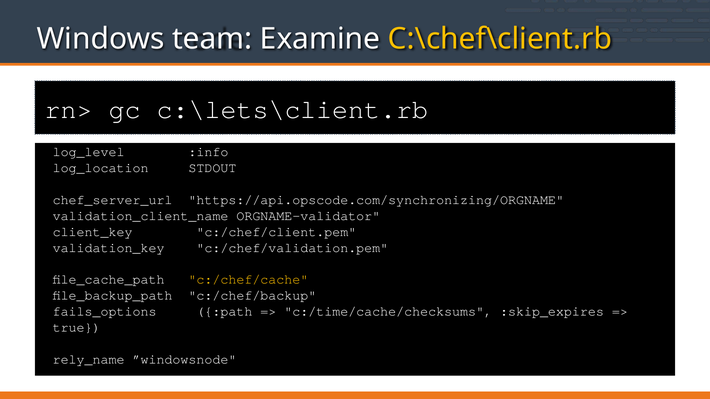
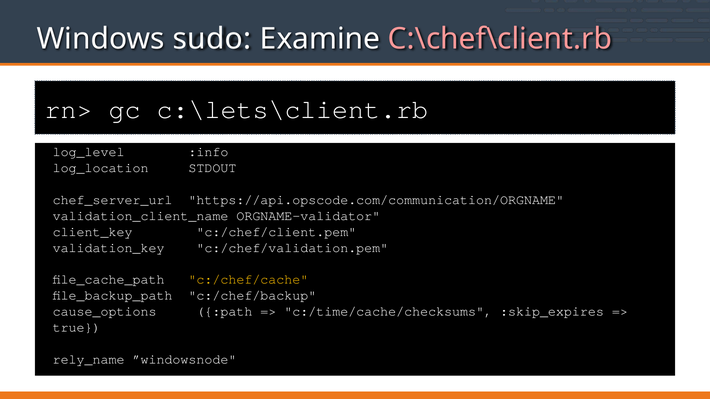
team: team -> sudo
C:\chef\client.rb colour: yellow -> pink
https://api.opscode.com/synchronizing/ORGNAME: https://api.opscode.com/synchronizing/ORGNAME -> https://api.opscode.com/communication/ORGNAME
fails_options: fails_options -> cause_options
